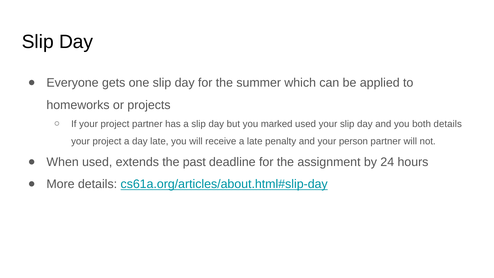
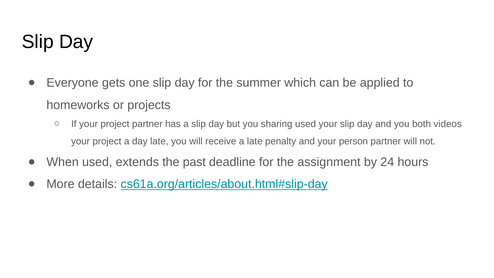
marked: marked -> sharing
both details: details -> videos
